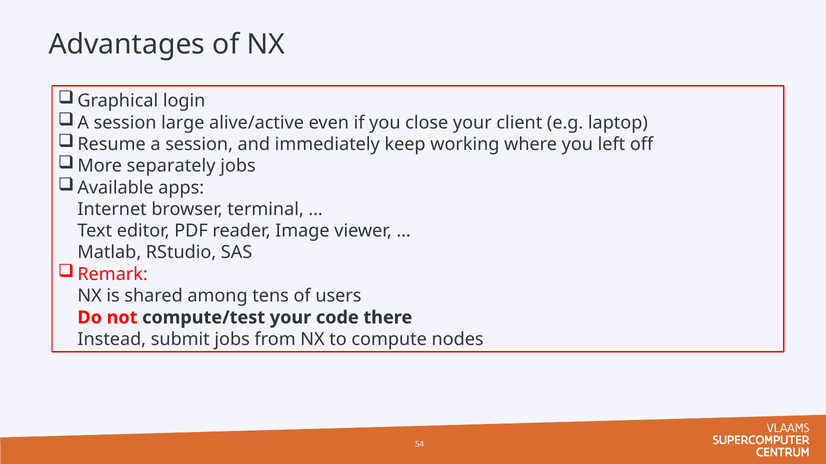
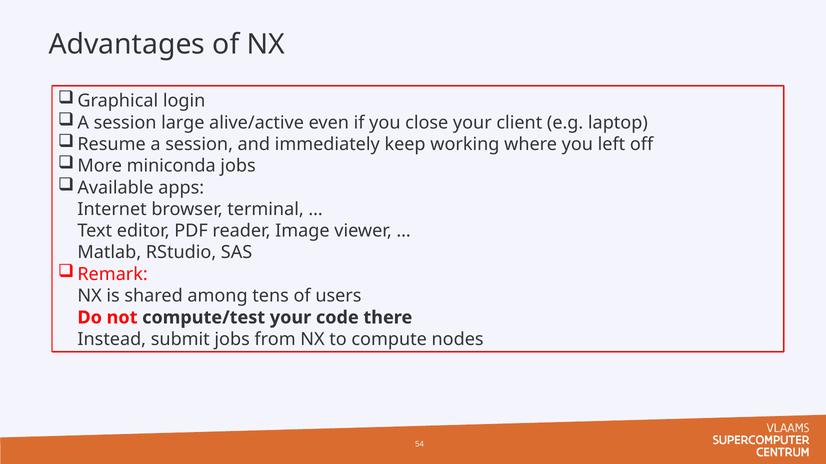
separately: separately -> miniconda
